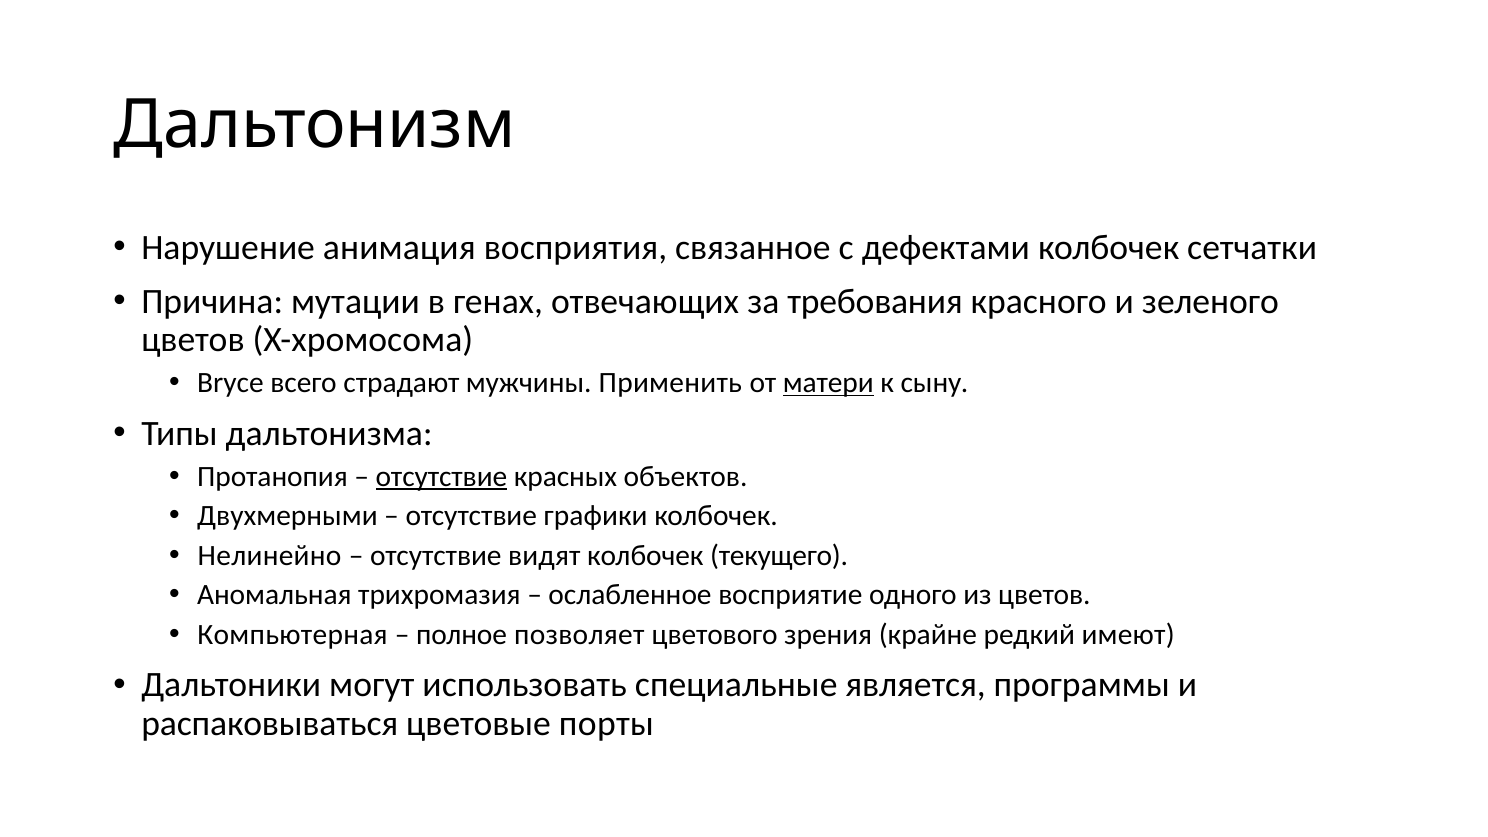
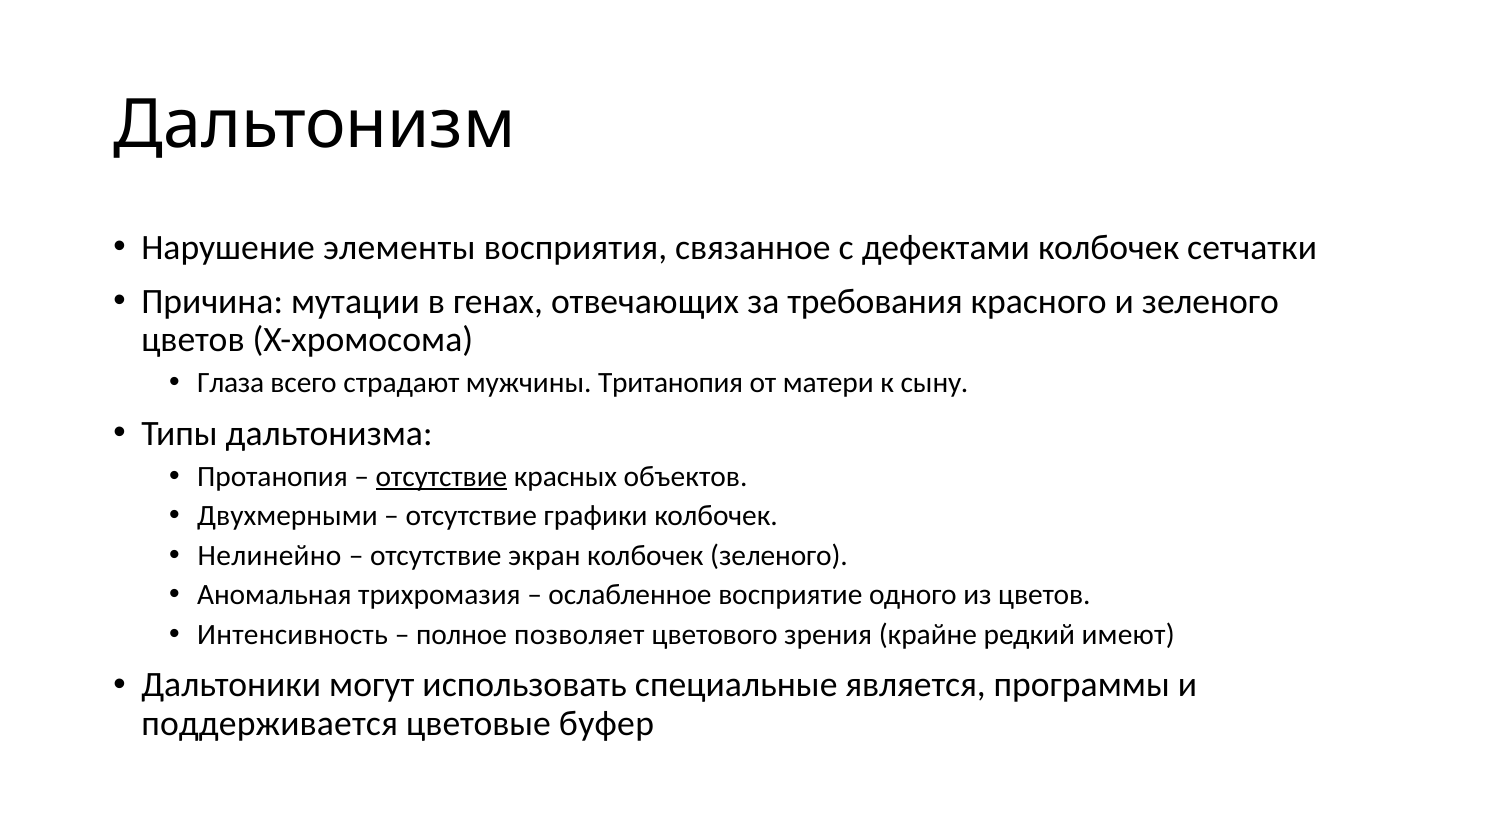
анимация: анимация -> элементы
Bryce: Bryce -> Глаза
Применить: Применить -> Тританопия
матери underline: present -> none
видят: видят -> экран
колбочек текущего: текущего -> зеленого
Компьютерная: Компьютерная -> Интенсивность
распаковываться: распаковываться -> поддерживается
порты: порты -> буфер
